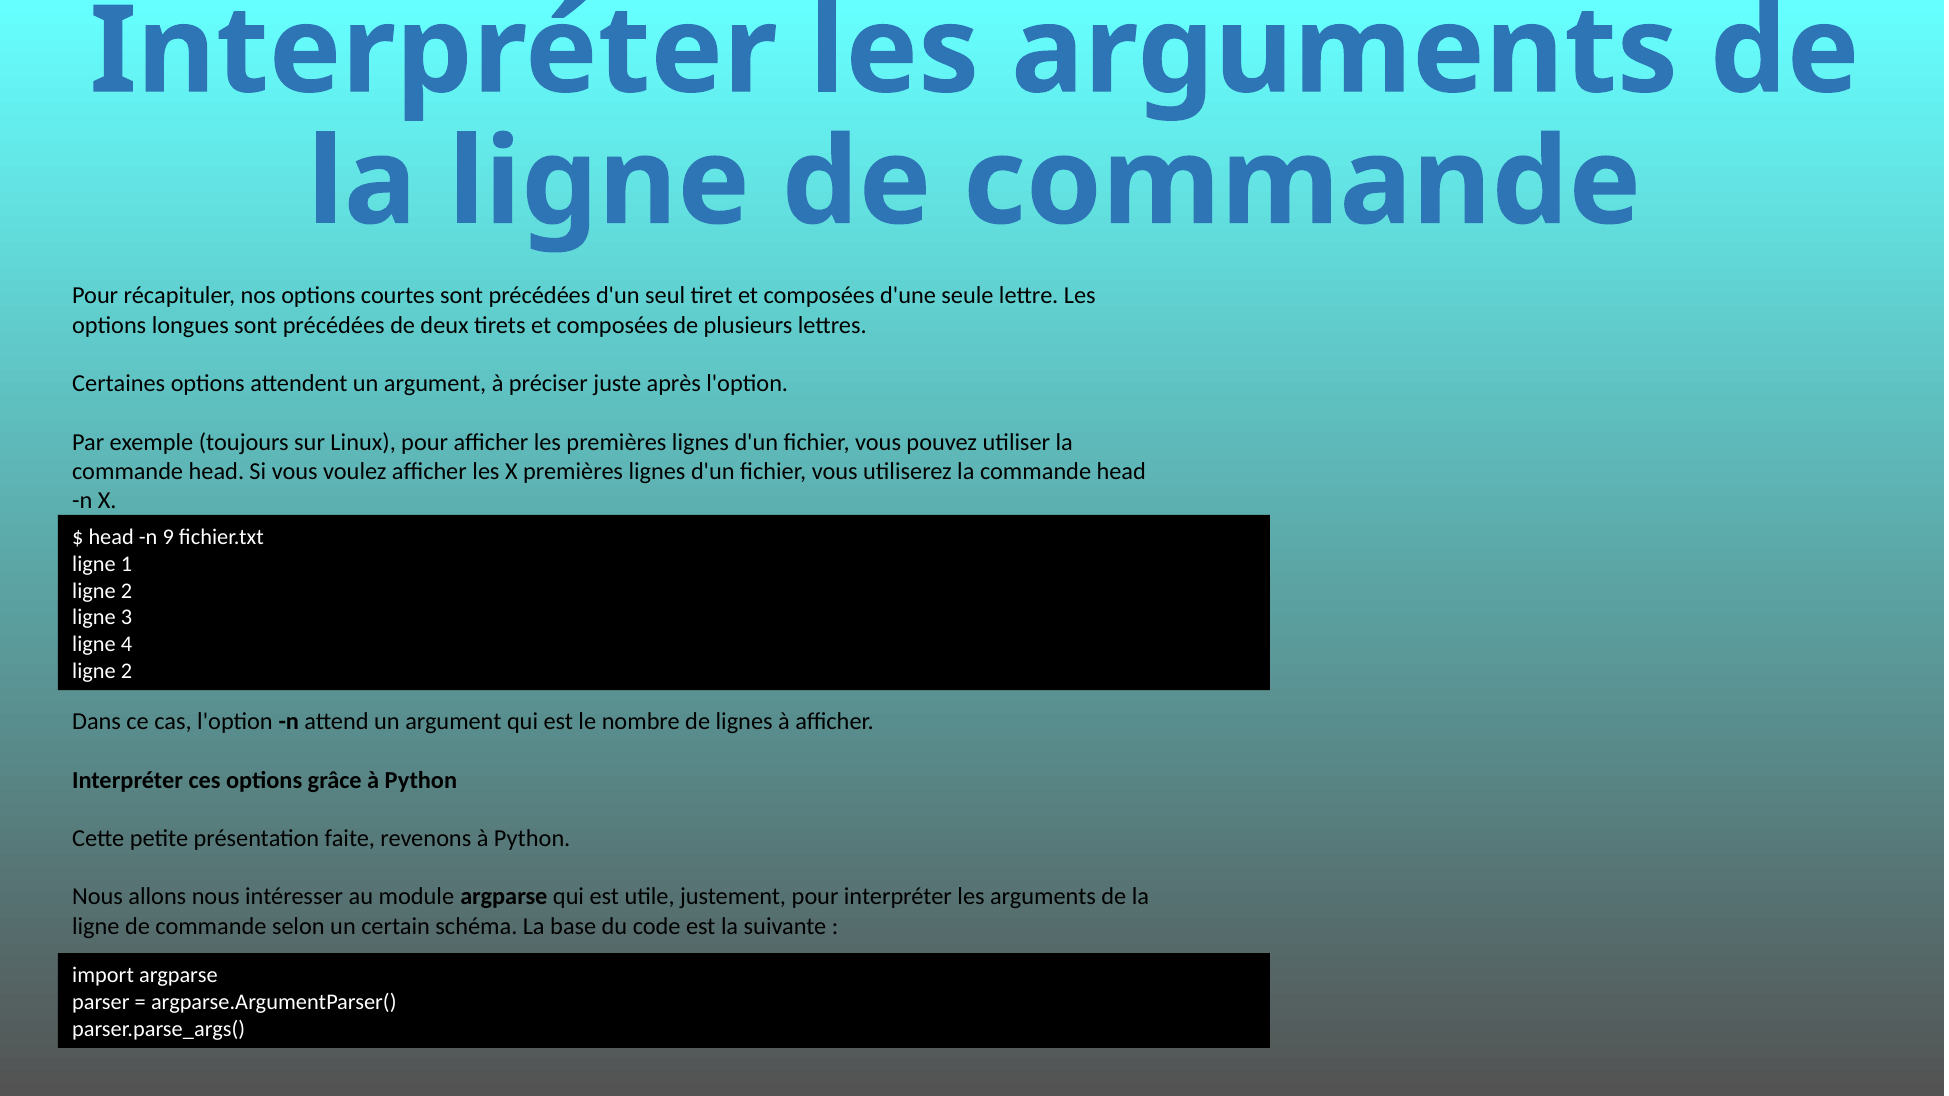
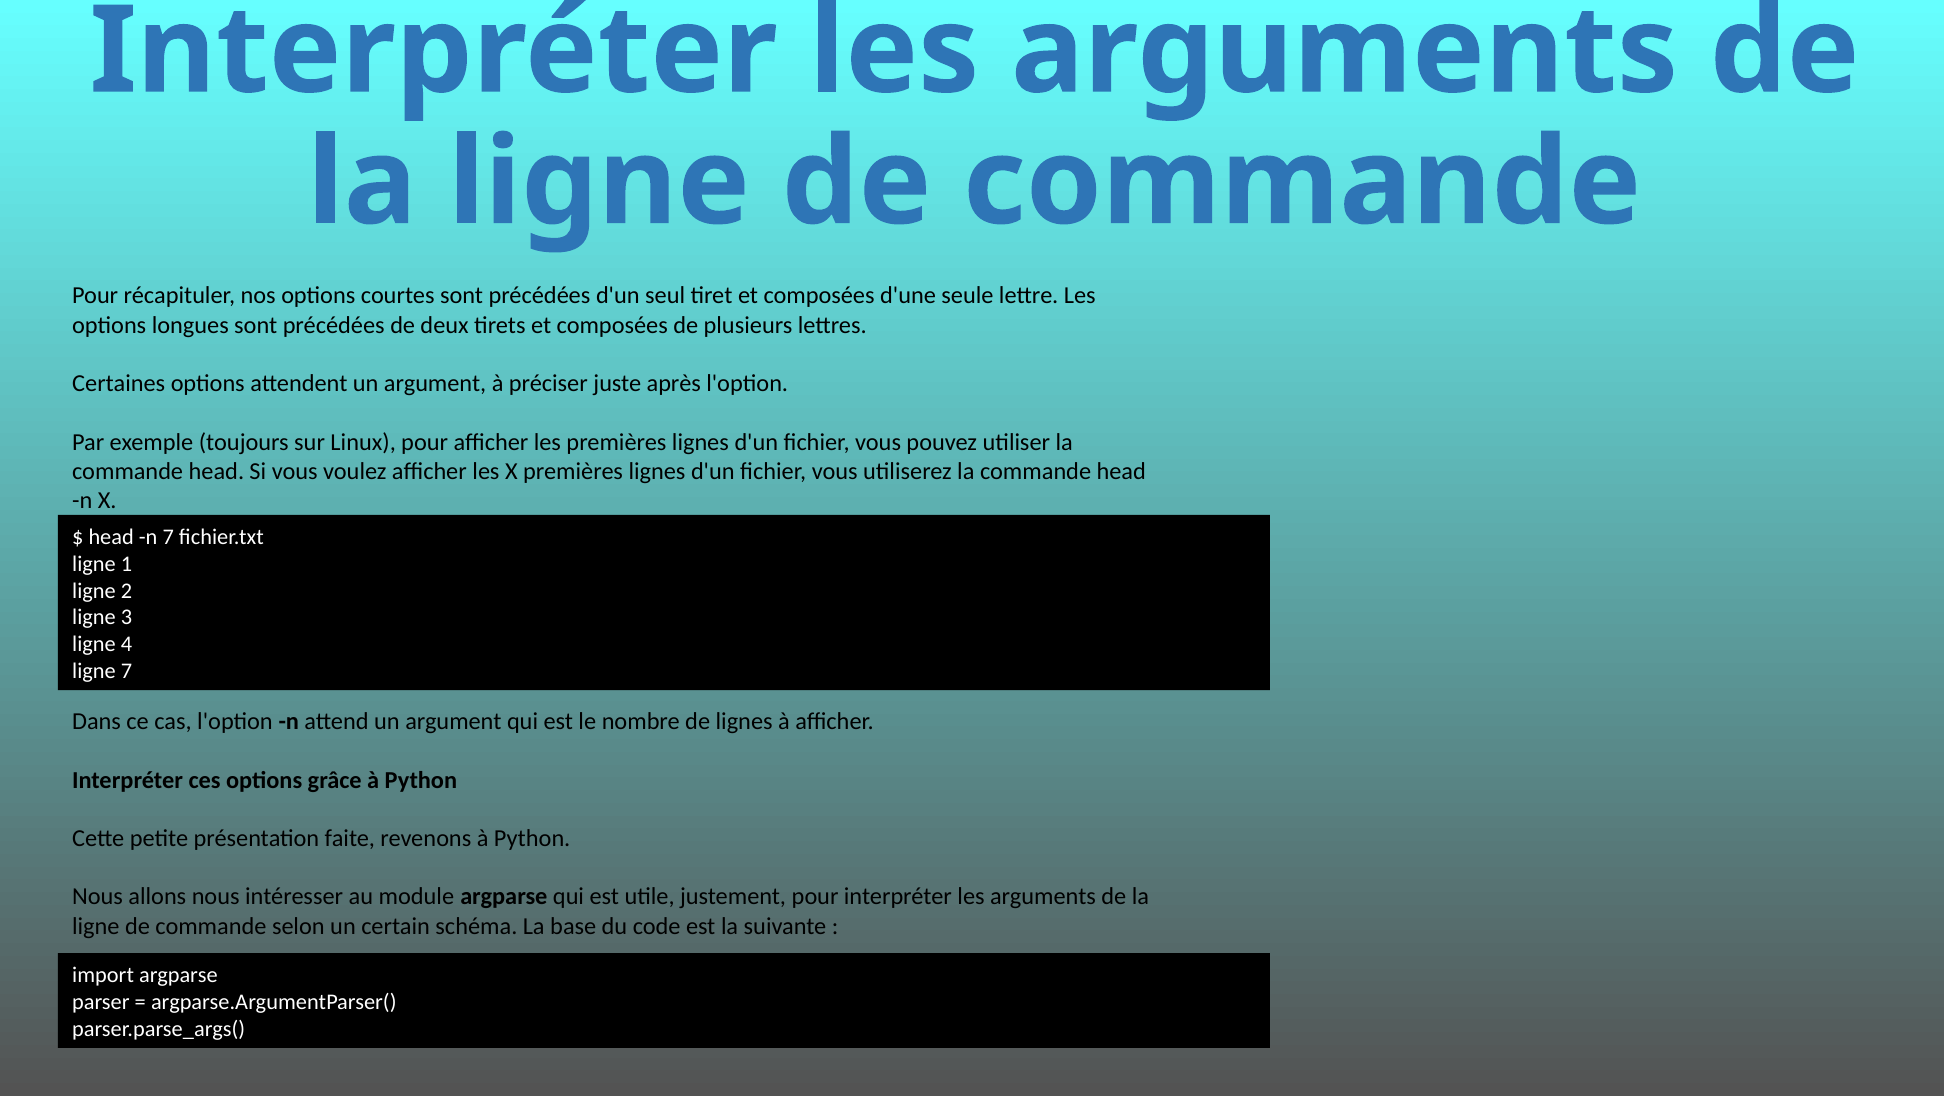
n 9: 9 -> 7
2 at (127, 671): 2 -> 7
